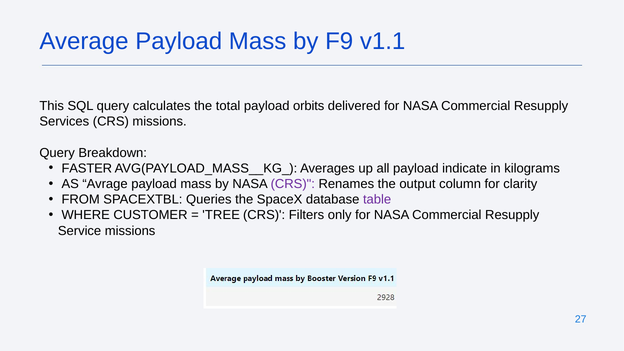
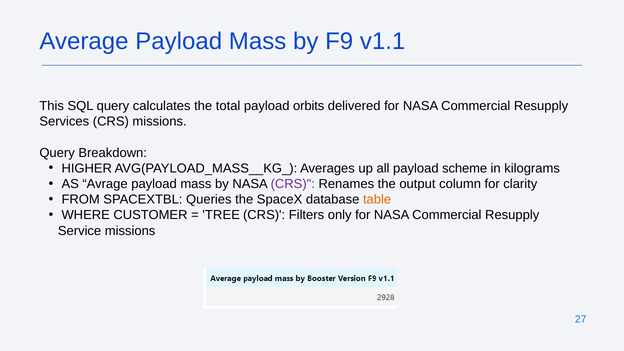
FASTER: FASTER -> HIGHER
indicate: indicate -> scheme
table colour: purple -> orange
